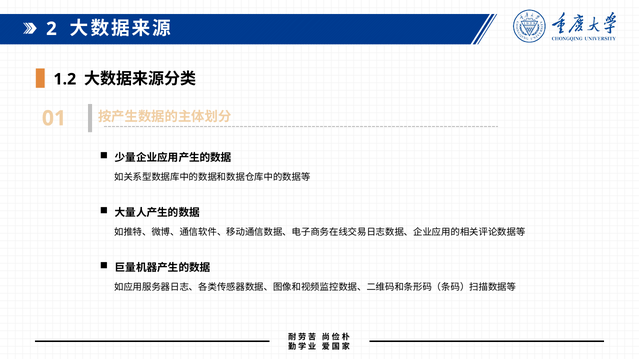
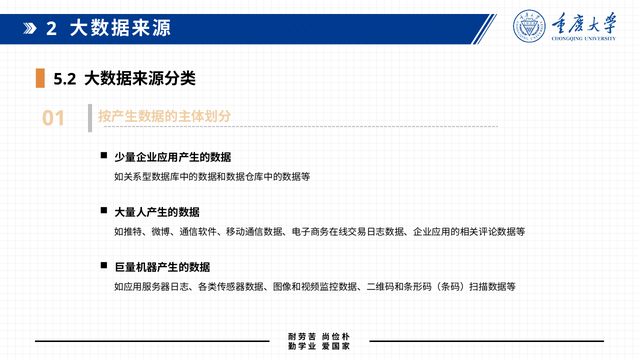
1.2: 1.2 -> 5.2
